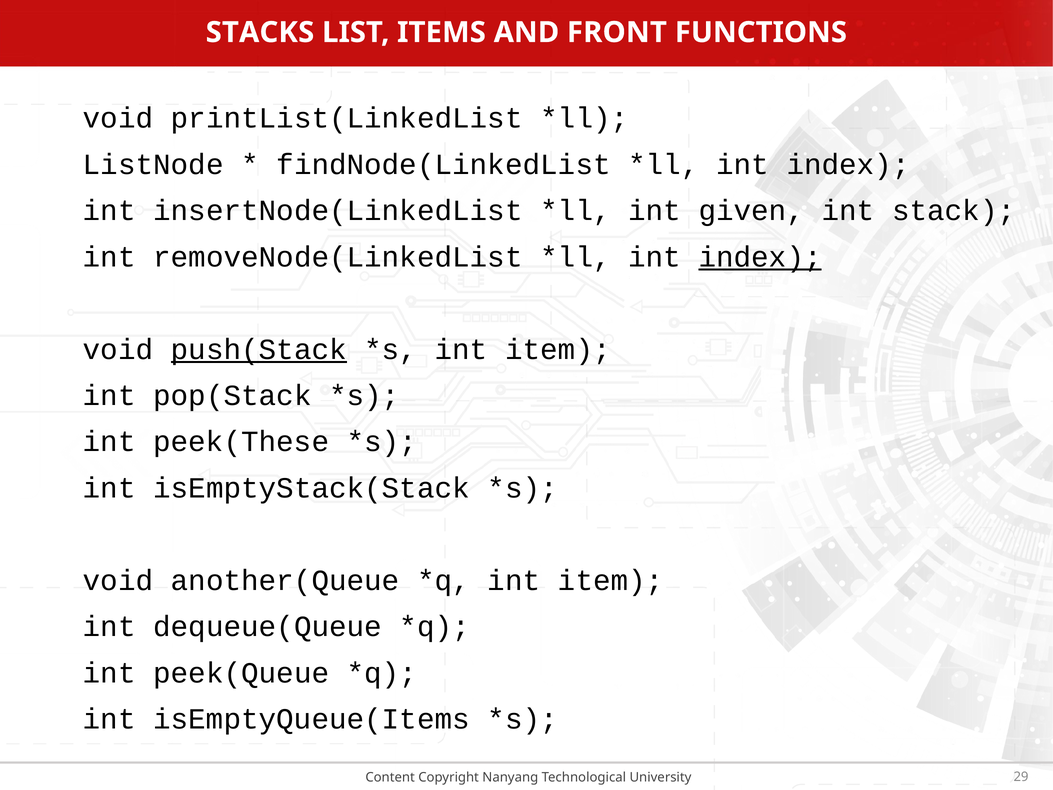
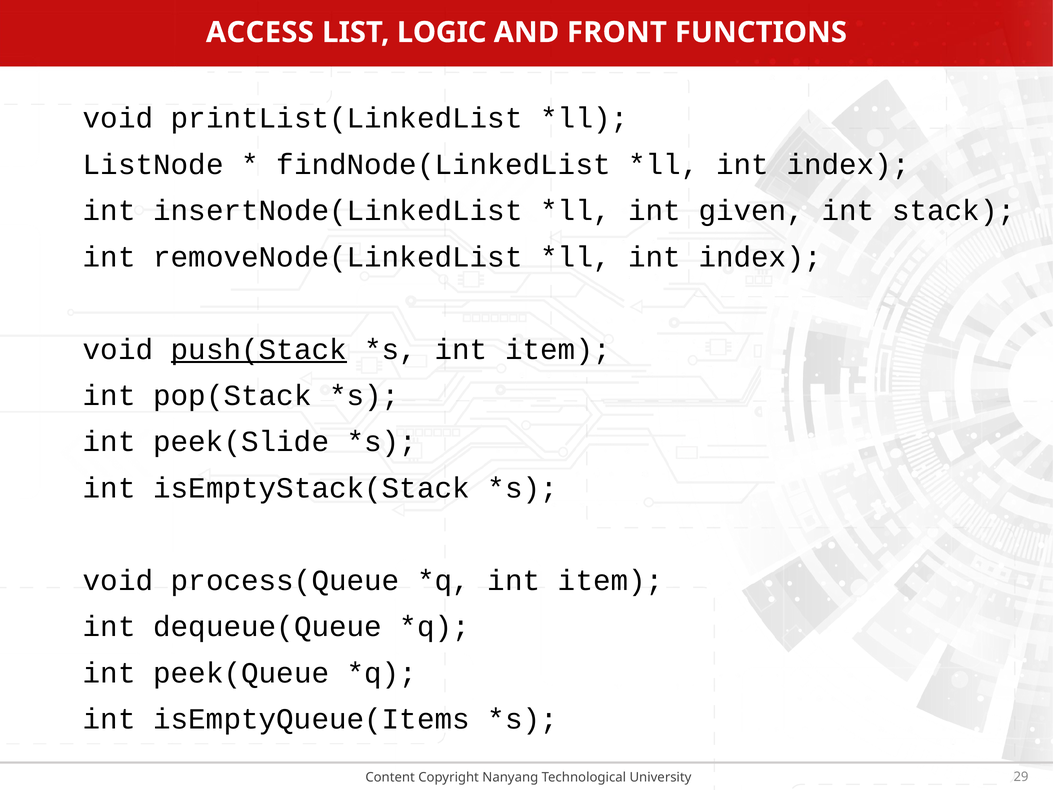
STACKS: STACKS -> ACCESS
ITEMS: ITEMS -> LOGIC
index at (760, 257) underline: present -> none
peek(These: peek(These -> peek(Slide
another(Queue: another(Queue -> process(Queue
